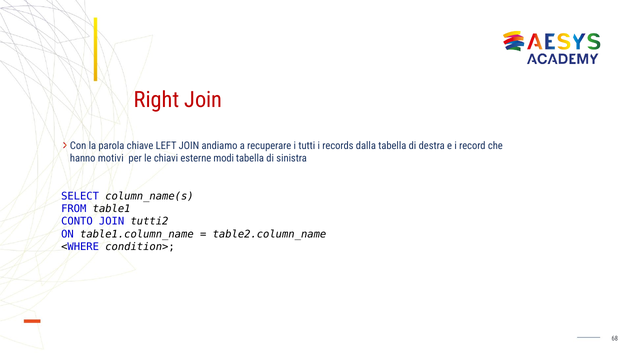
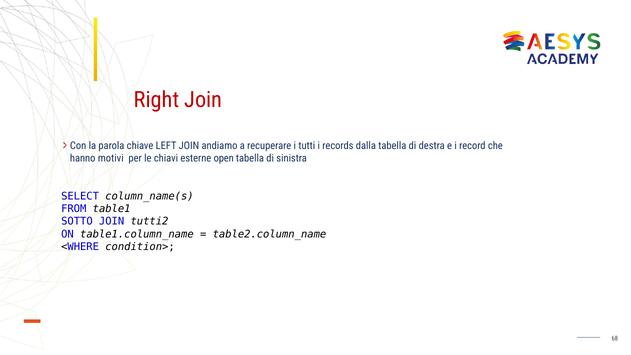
modi: modi -> open
CONTO: CONTO -> SOTTO
